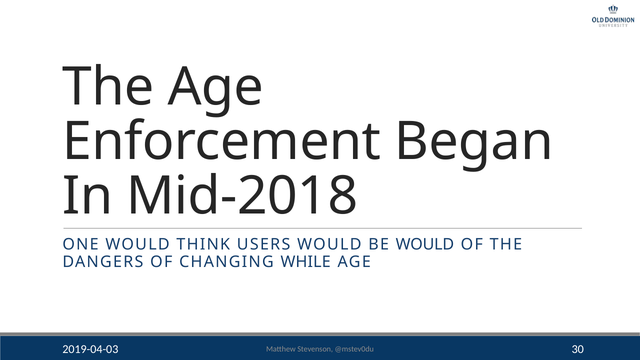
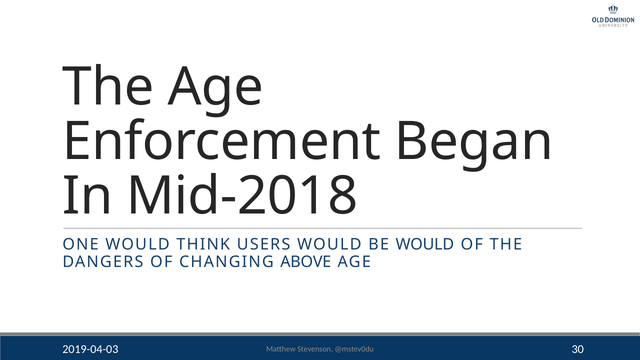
WHILE: WHILE -> ABOVE
